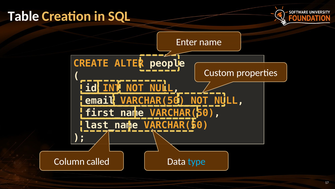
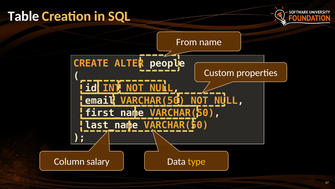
Enter: Enter -> From
called: called -> salary
type colour: light blue -> yellow
